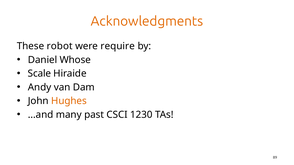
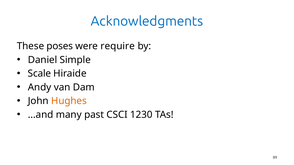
Acknowledgments colour: orange -> blue
robot: robot -> poses
Whose: Whose -> Simple
